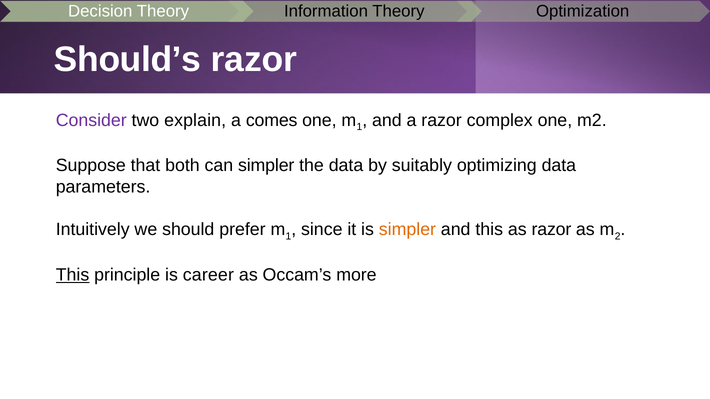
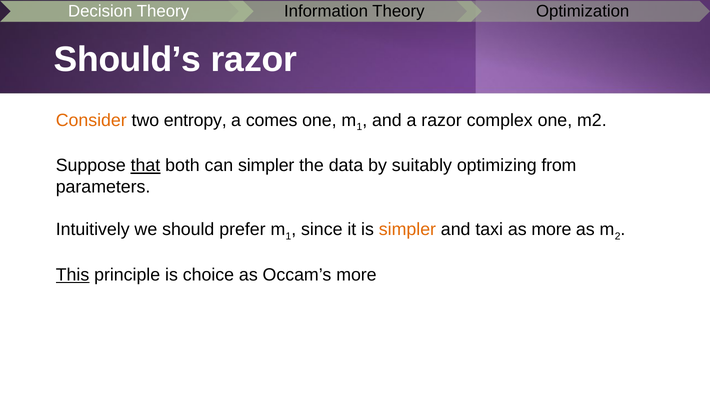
Consider colour: purple -> orange
explain: explain -> entropy
that underline: none -> present
optimizing data: data -> from
and this: this -> taxi
as razor: razor -> more
career: career -> choice
